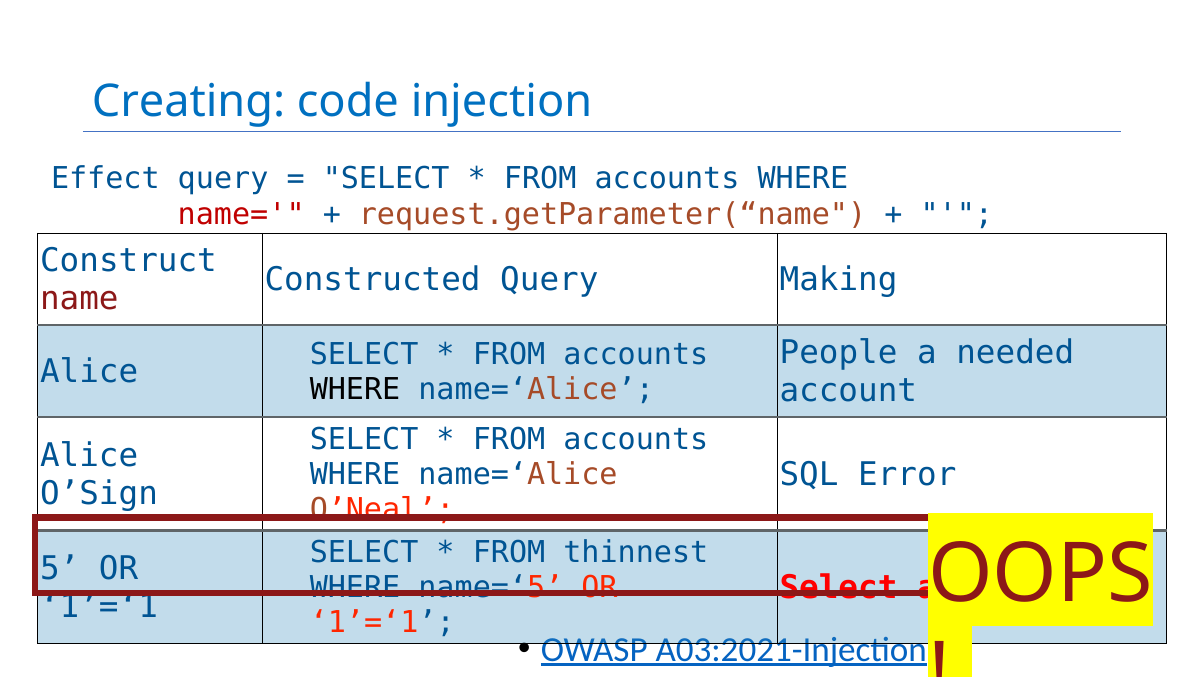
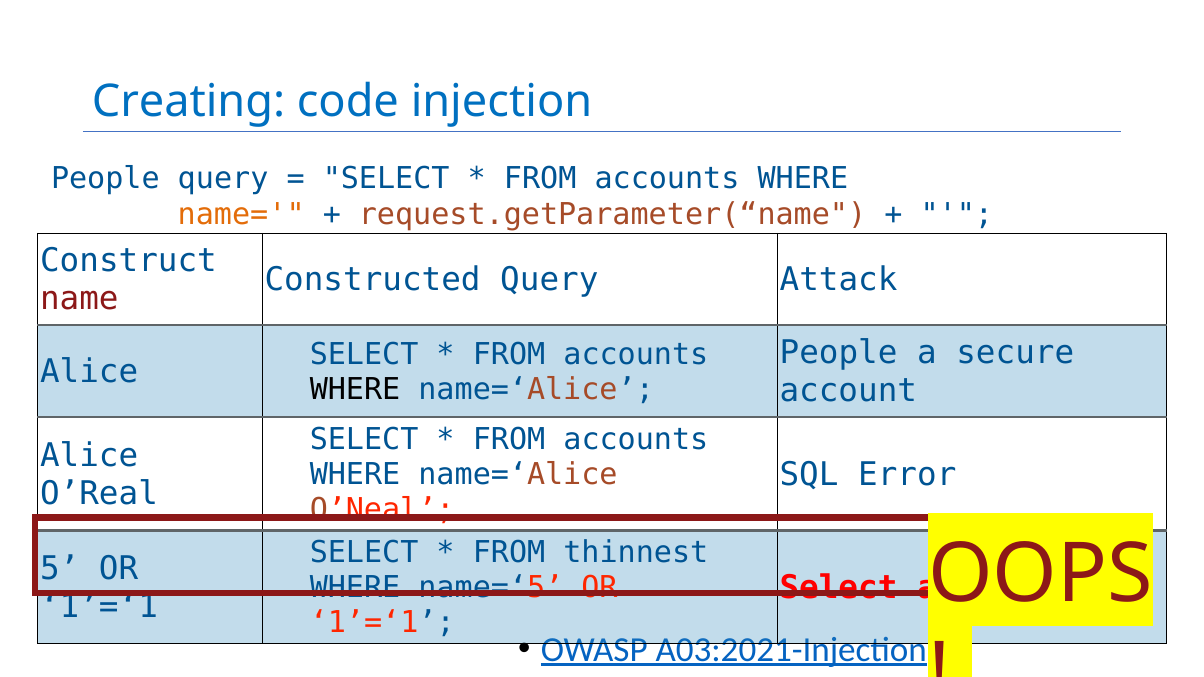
Effect at (105, 179): Effect -> People
name= colour: red -> orange
Making: Making -> Attack
needed: needed -> secure
O’Sign: O’Sign -> O’Real
